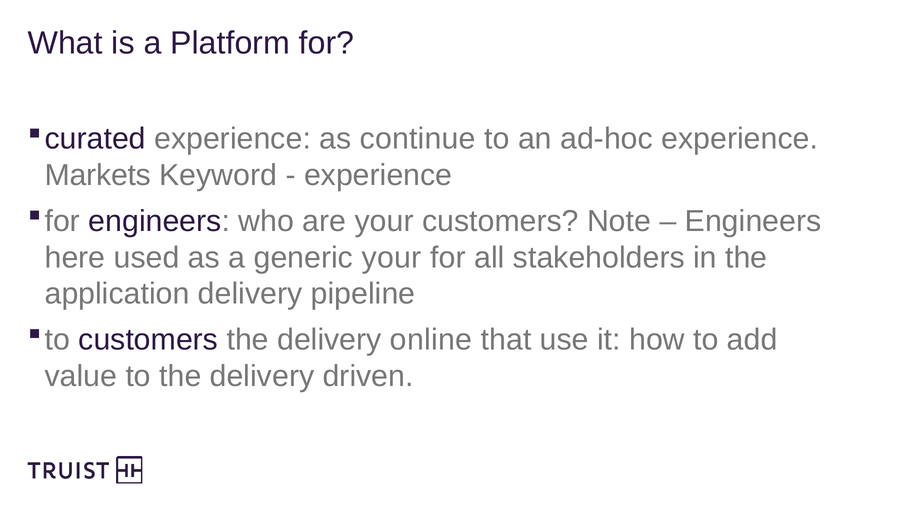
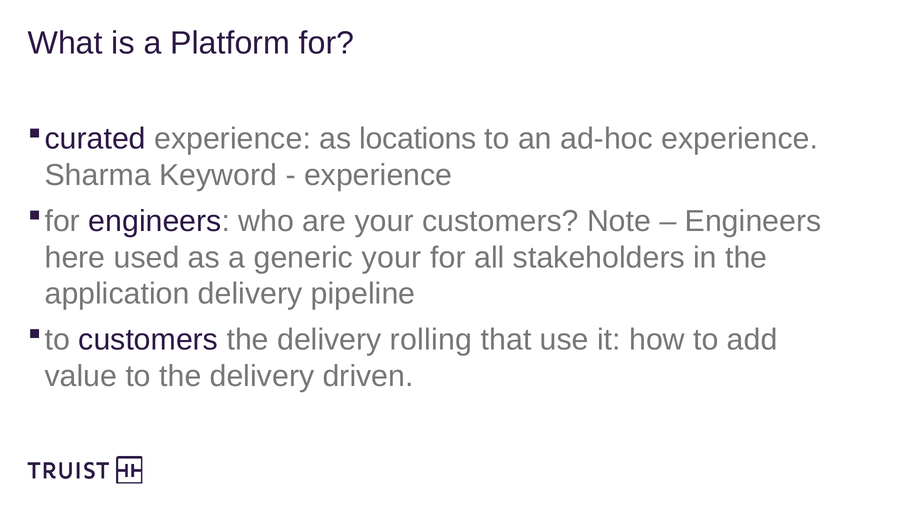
continue: continue -> locations
Markets: Markets -> Sharma
online: online -> rolling
